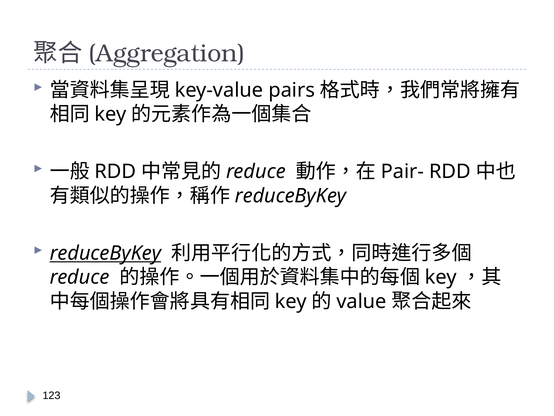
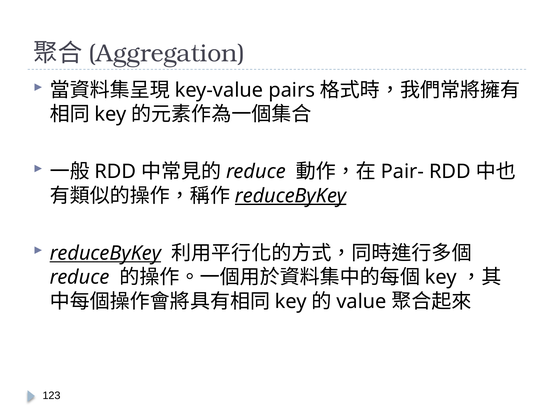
reduceByKey at (291, 196) underline: none -> present
